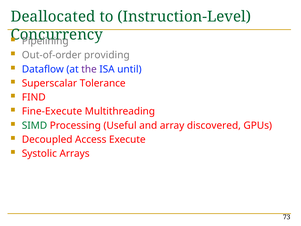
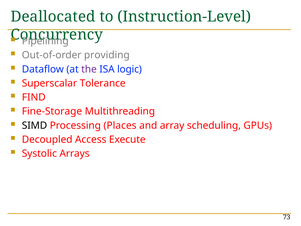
until: until -> logic
Fine-Execute: Fine-Execute -> Fine-Storage
SIMD colour: green -> black
Useful: Useful -> Places
discovered: discovered -> scheduling
